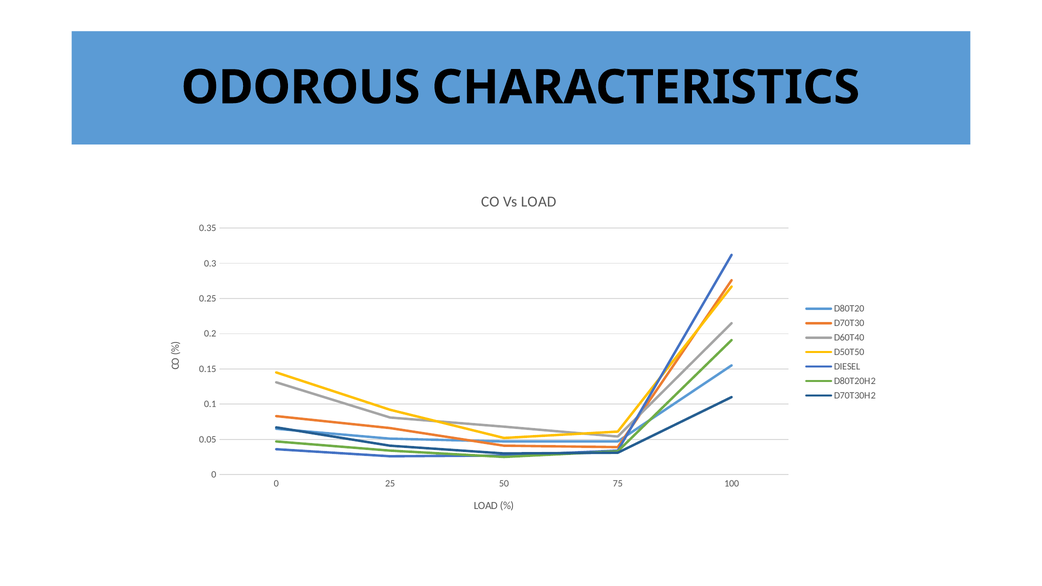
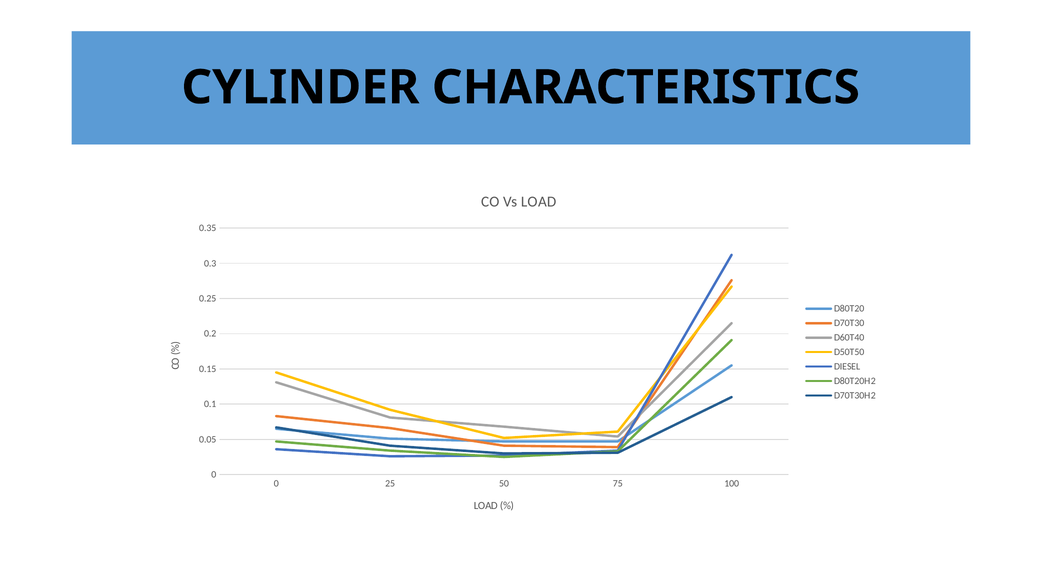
ODOROUS: ODOROUS -> CYLINDER
